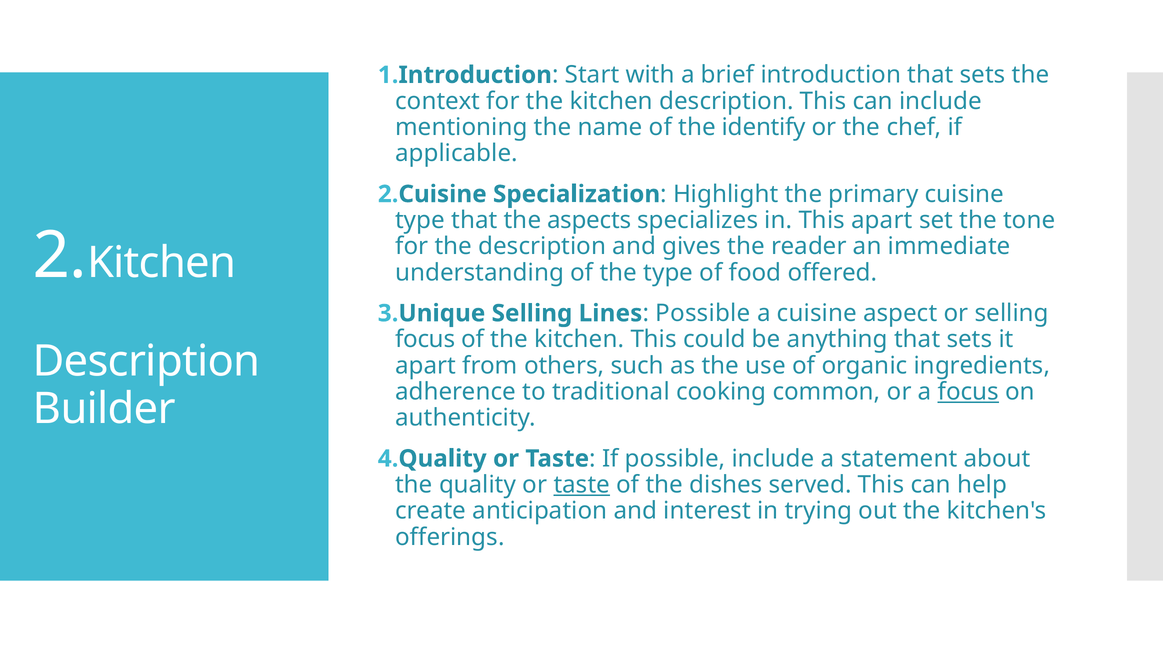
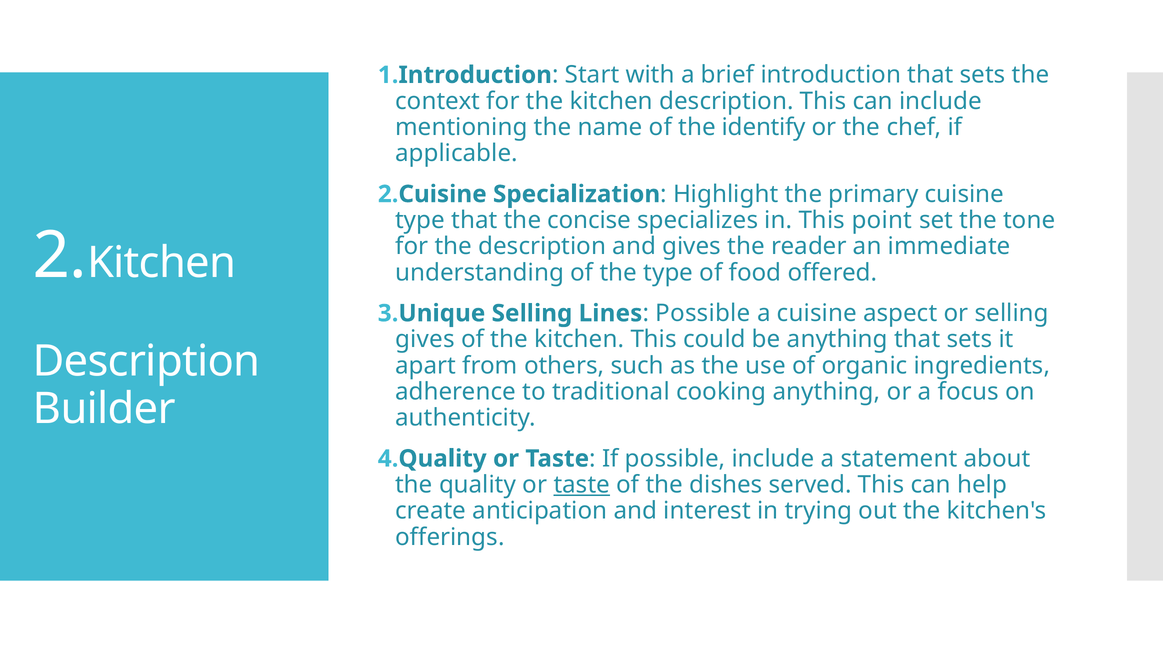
aspects: aspects -> concise
This apart: apart -> point
focus at (425, 340): focus -> gives
cooking common: common -> anything
focus at (968, 392) underline: present -> none
